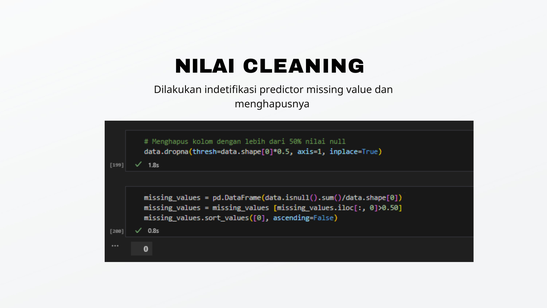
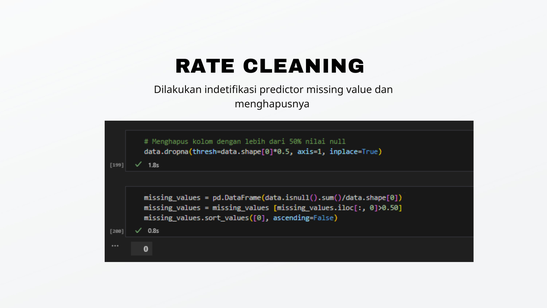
NILAI: NILAI -> RATE
